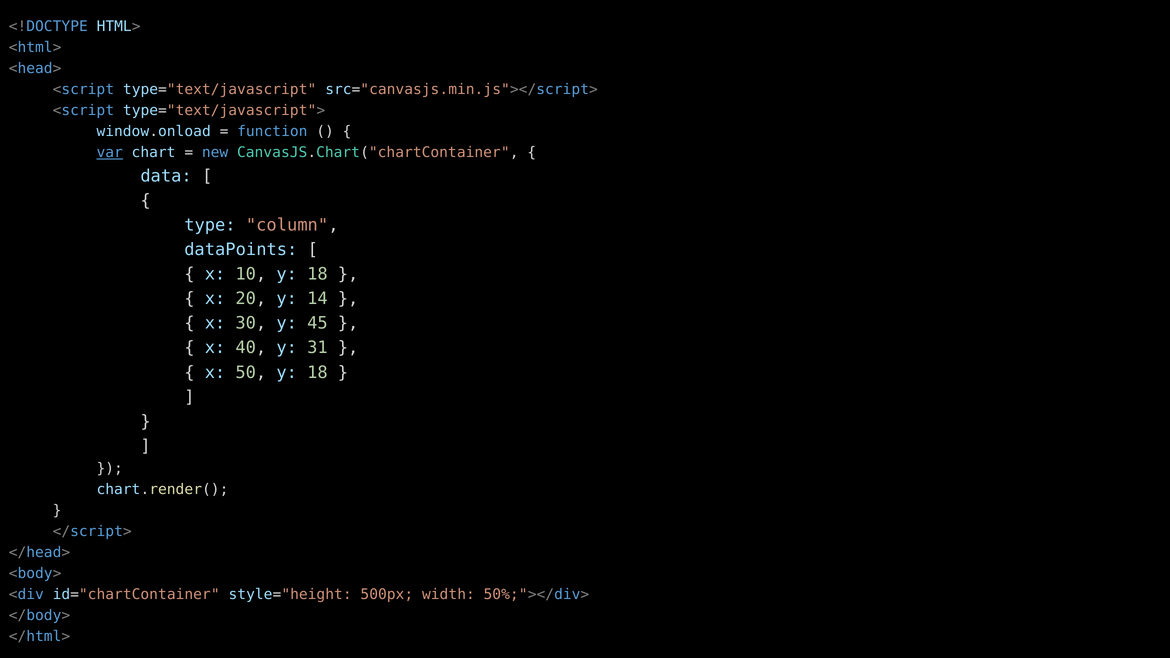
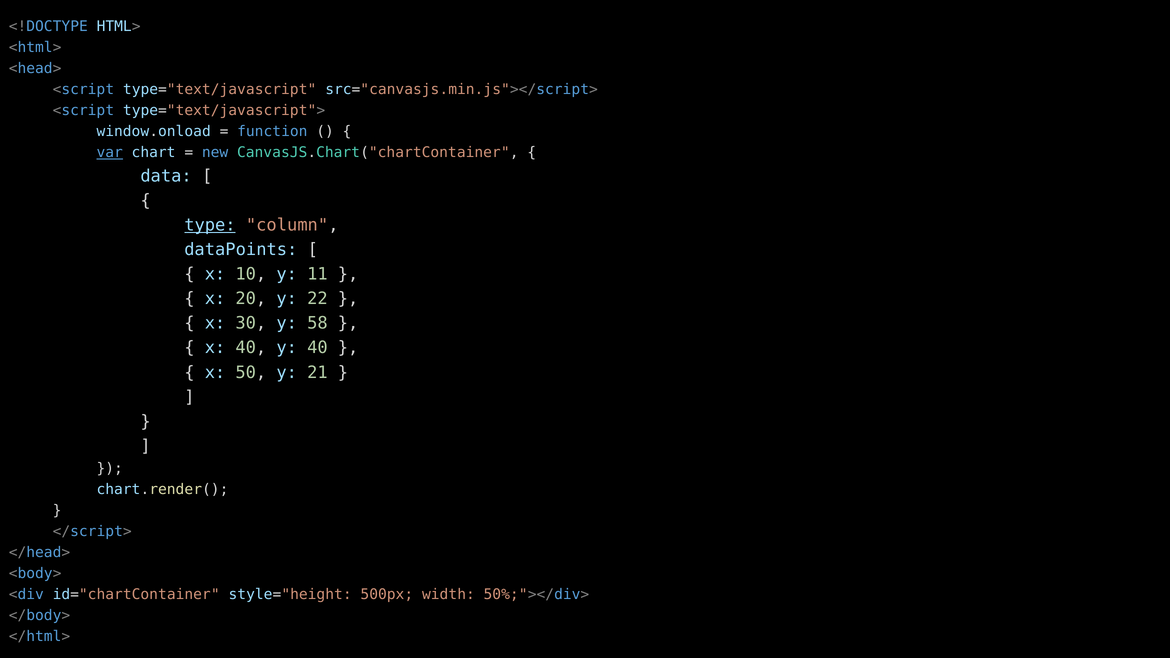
type underline: none -> present
10 y 18: 18 -> 11
14: 14 -> 22
45: 45 -> 58
y 31: 31 -> 40
50 y 18: 18 -> 21
